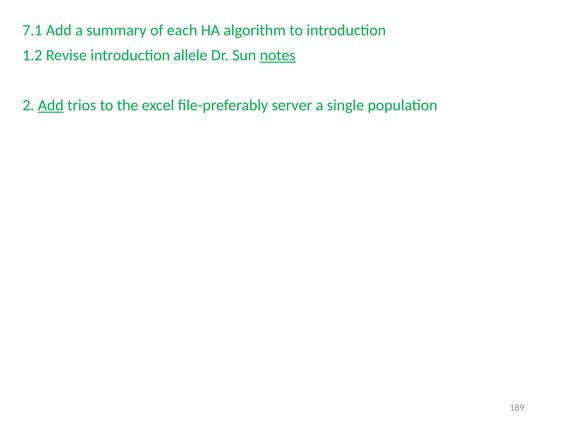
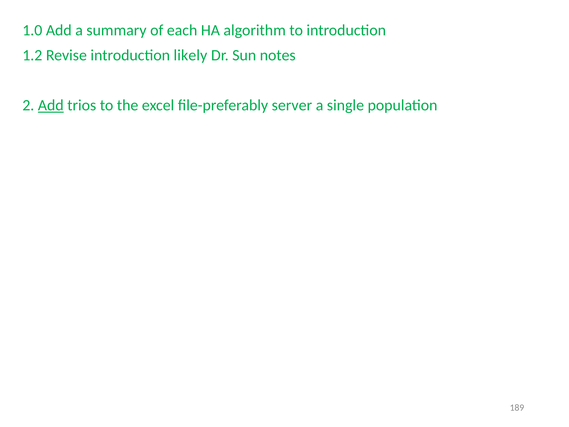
7.1: 7.1 -> 1.0
allele: allele -> likely
notes underline: present -> none
